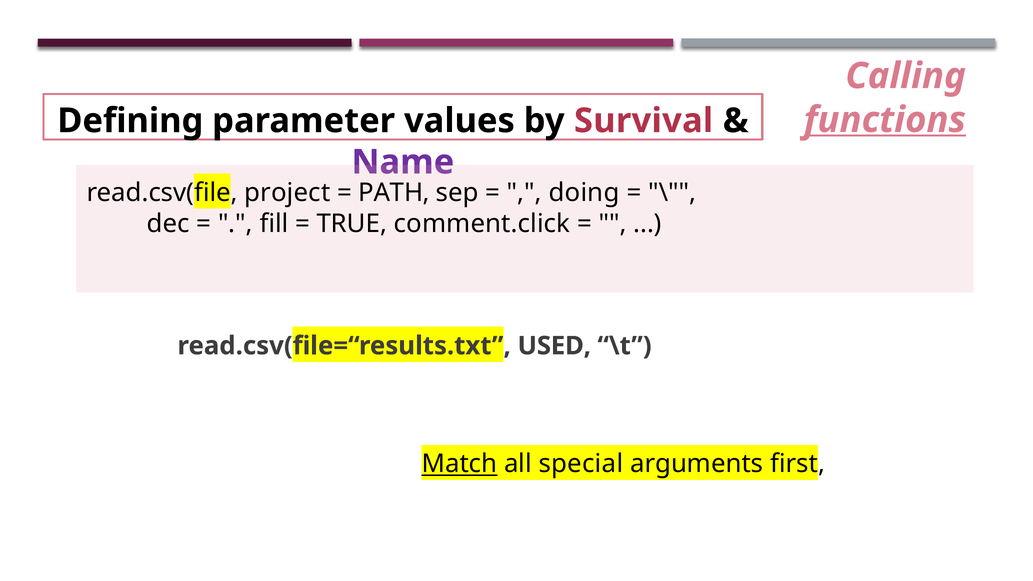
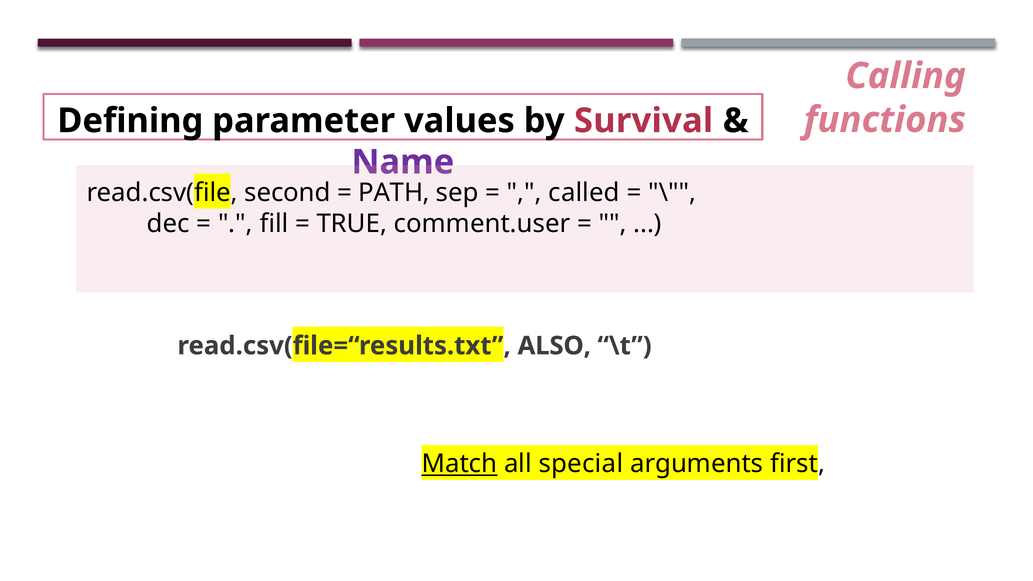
functions underline: present -> none
project: project -> second
doing: doing -> called
comment.click: comment.click -> comment.user
USED: USED -> ALSO
